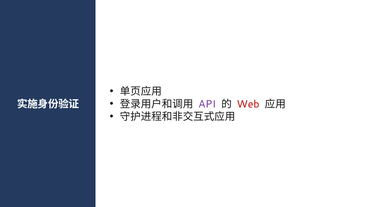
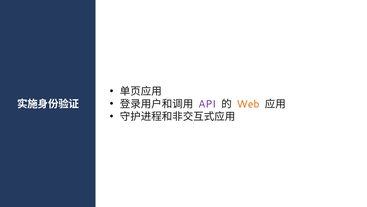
Web colour: red -> orange
